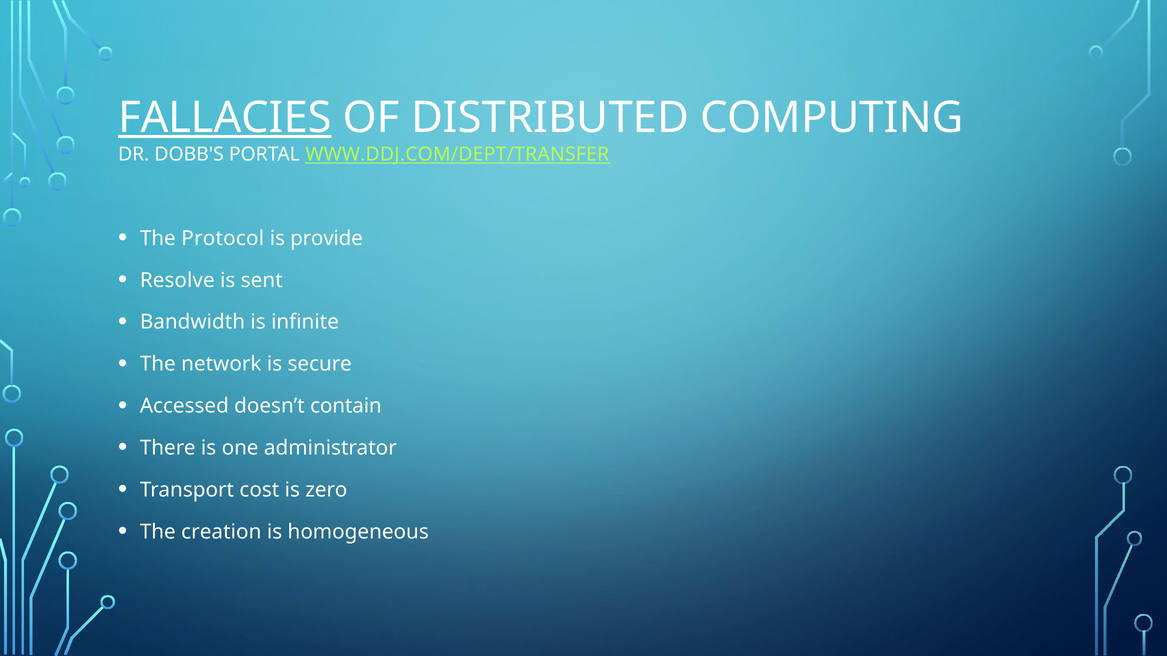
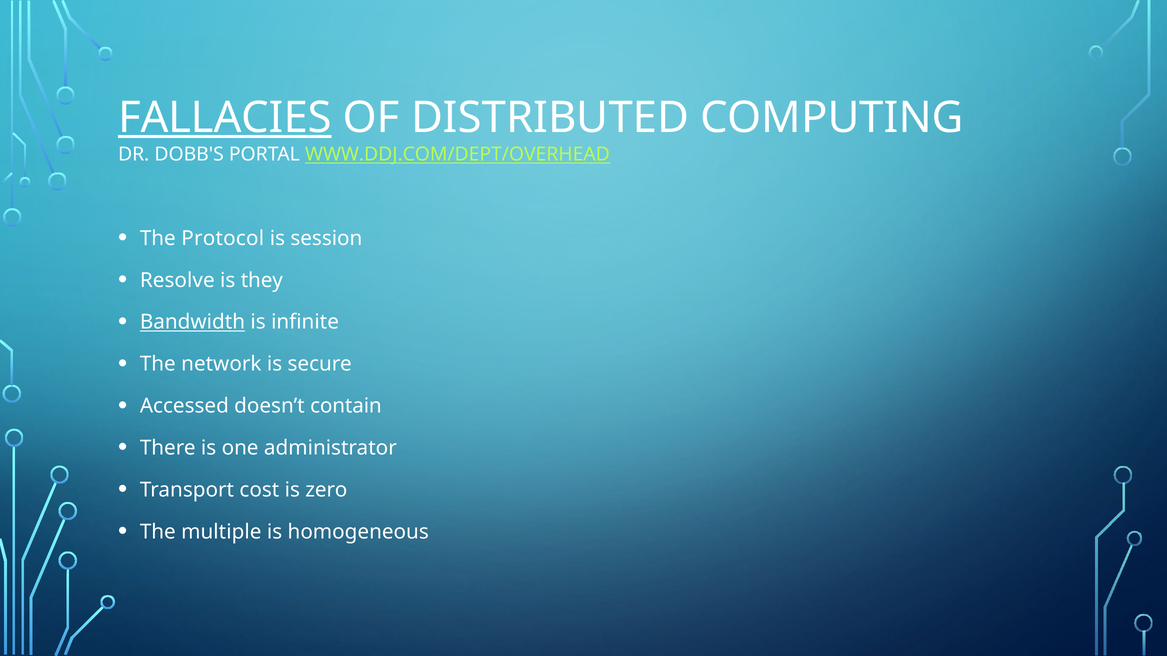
WWW.DDJ.COM/DEPT/TRANSFER: WWW.DDJ.COM/DEPT/TRANSFER -> WWW.DDJ.COM/DEPT/OVERHEAD
provide: provide -> session
sent: sent -> they
Bandwidth underline: none -> present
creation: creation -> multiple
